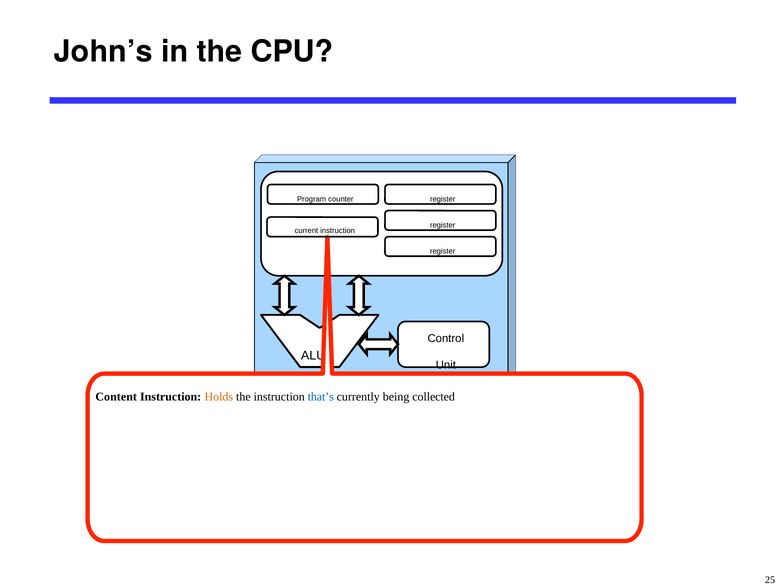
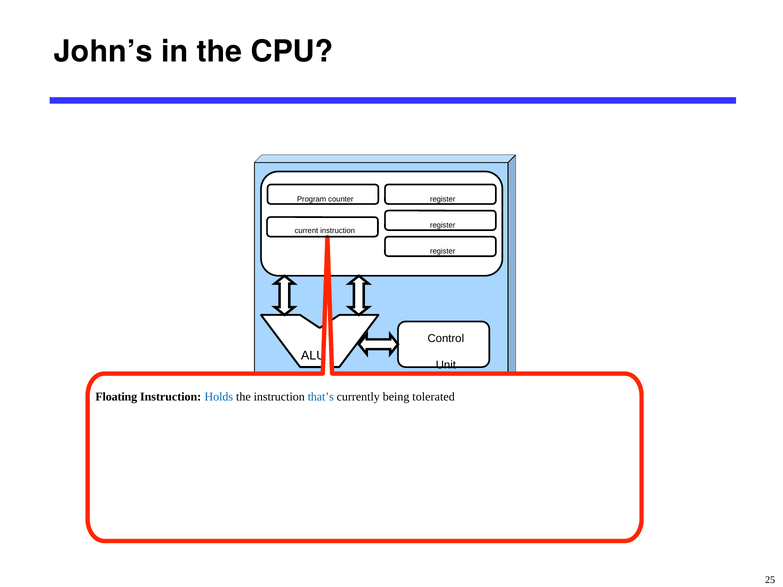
Content: Content -> Floating
Holds colour: orange -> blue
collected: collected -> tolerated
